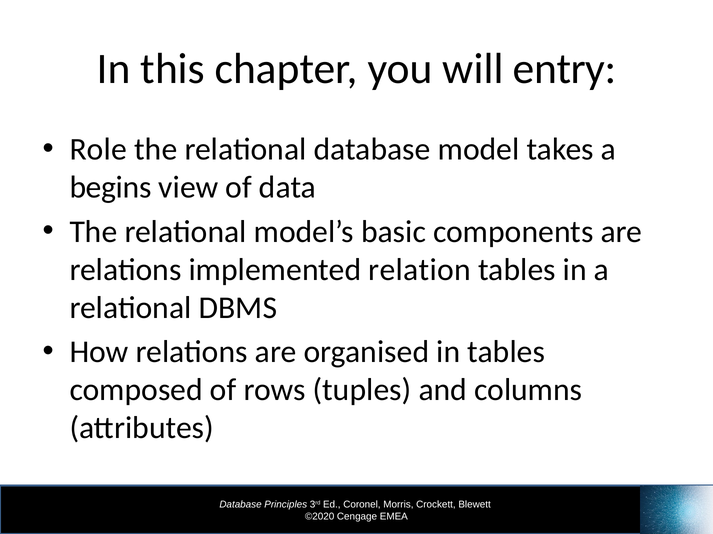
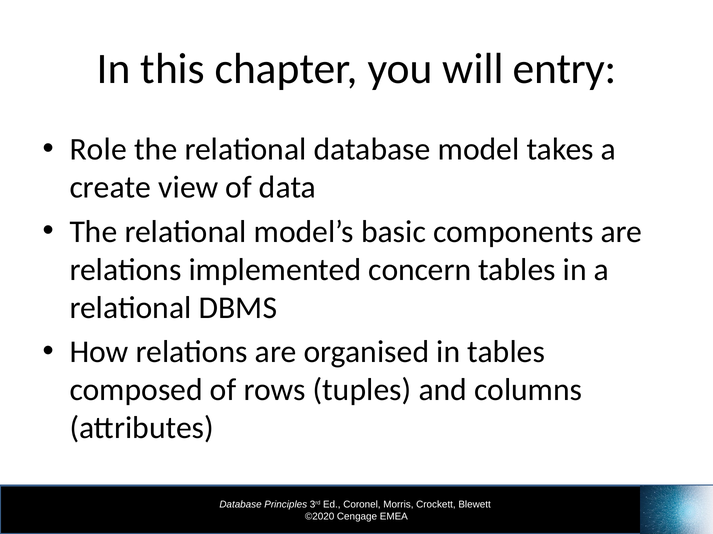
begins: begins -> create
relation: relation -> concern
